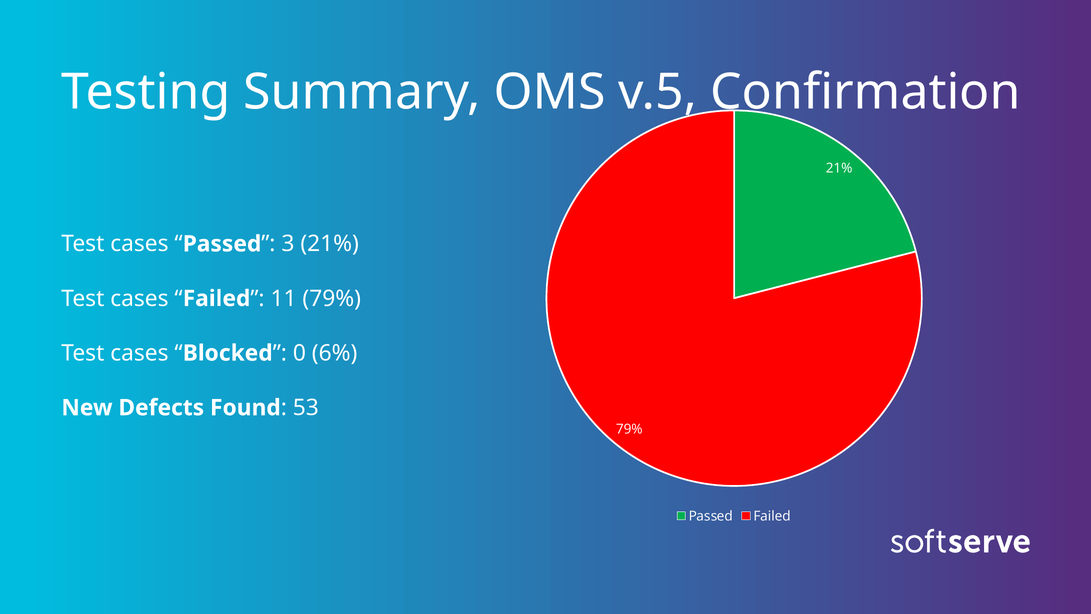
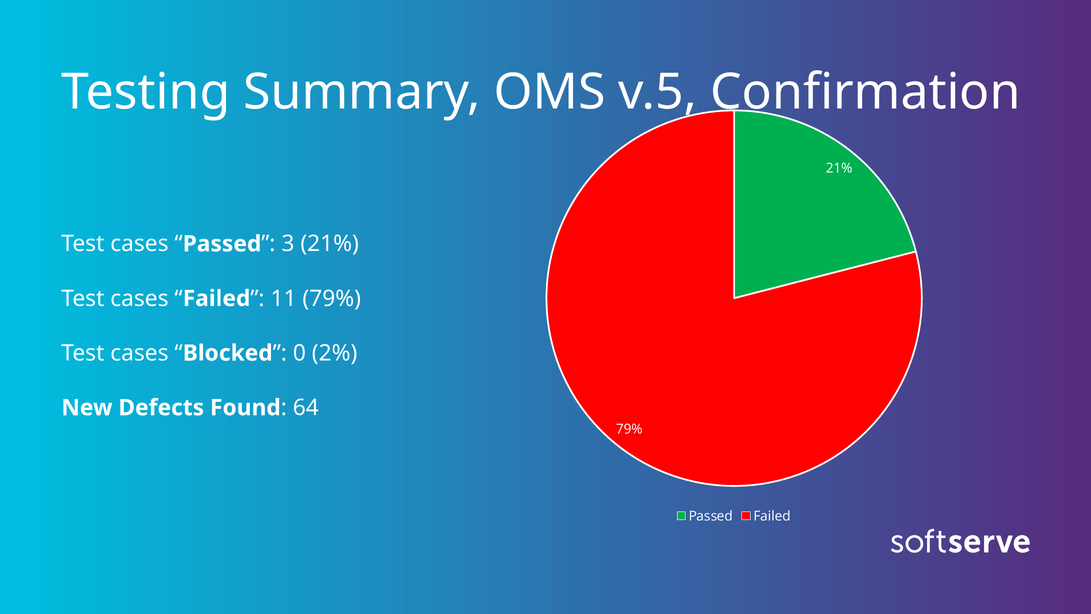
6%: 6% -> 2%
53: 53 -> 64
